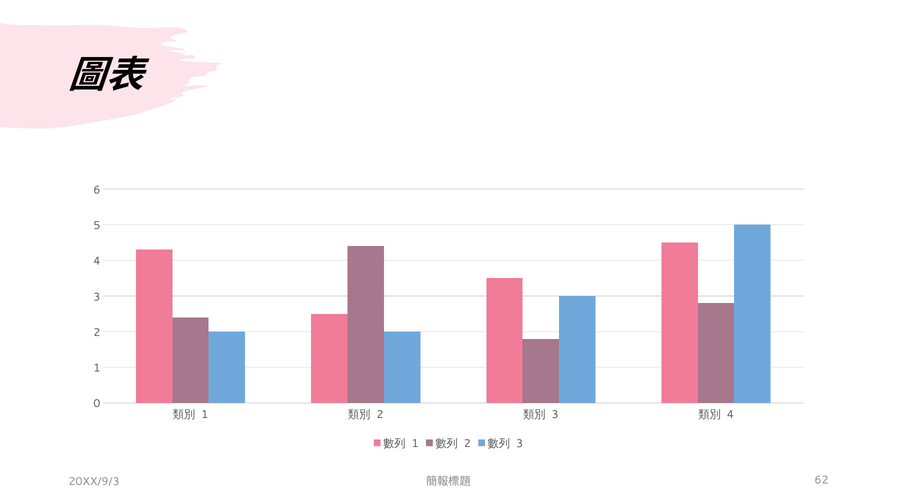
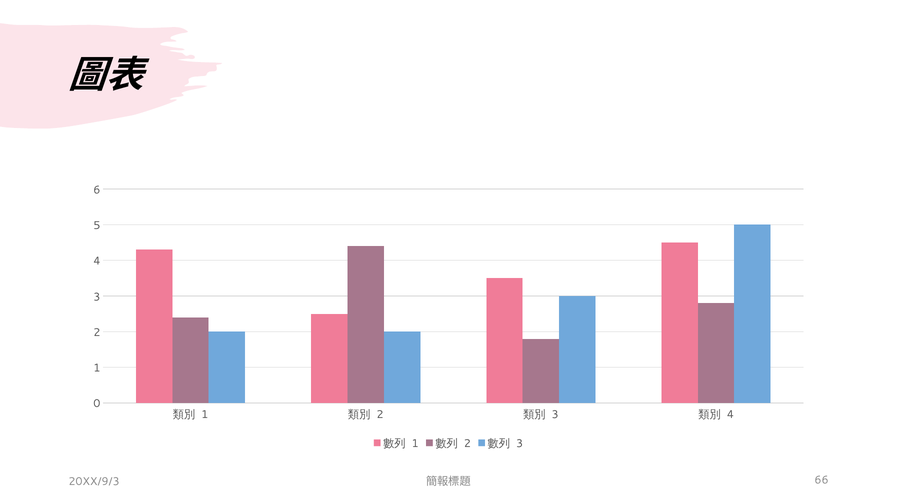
62: 62 -> 66
